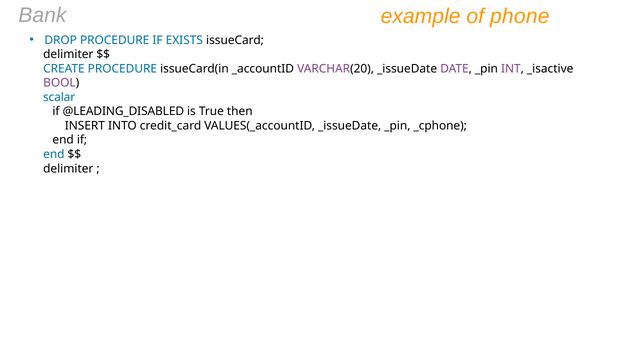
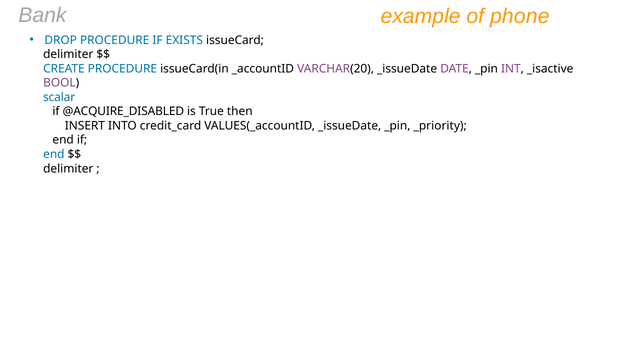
@LEADING_DISABLED: @LEADING_DISABLED -> @ACQUIRE_DISABLED
_cphone: _cphone -> _priority
